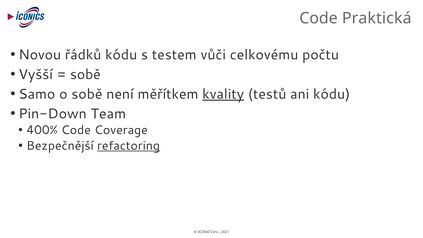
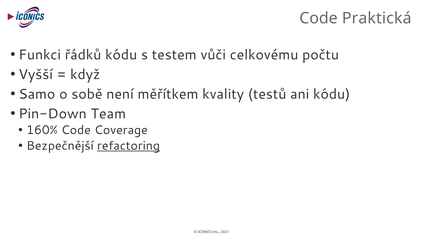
Novou: Novou -> Funkci
sobě at (85, 74): sobě -> když
kvality underline: present -> none
400%: 400% -> 160%
